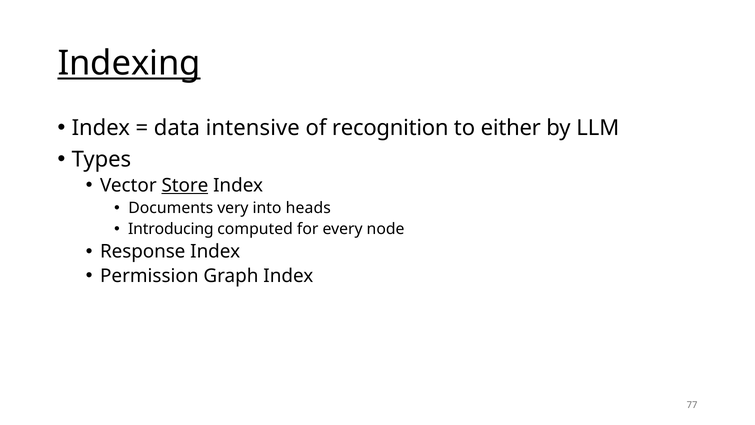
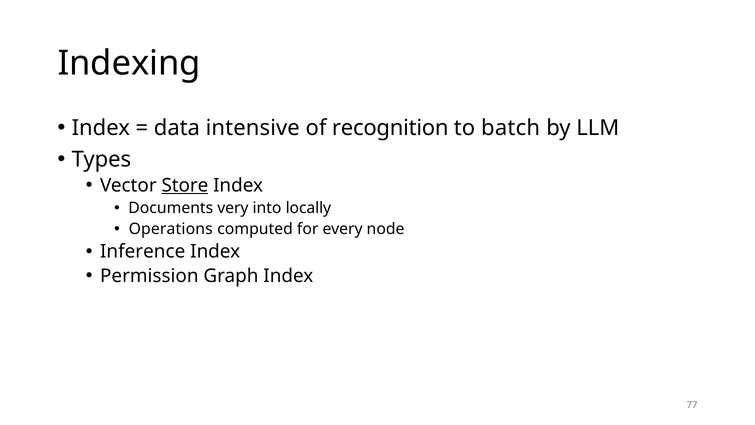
Indexing underline: present -> none
either: either -> batch
heads: heads -> locally
Introducing: Introducing -> Operations
Response: Response -> Inference
